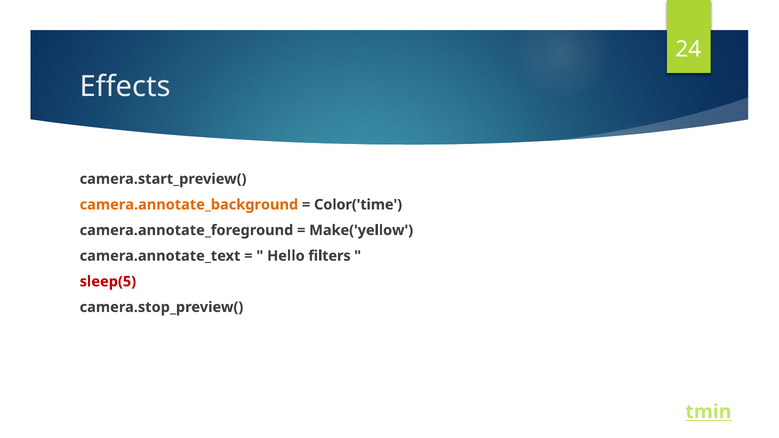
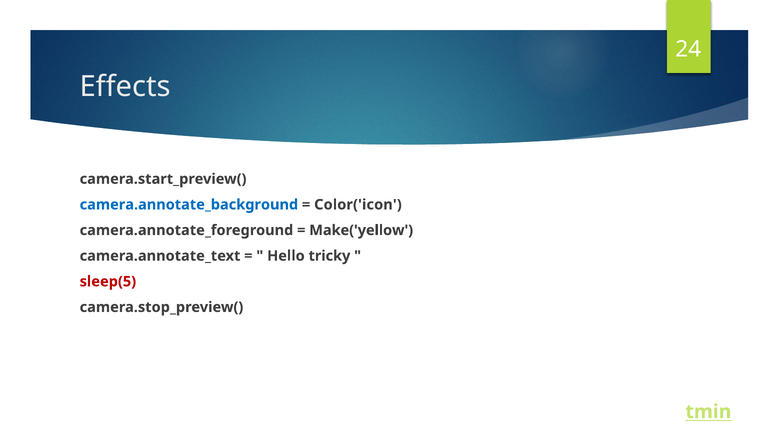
camera.annotate_background colour: orange -> blue
Color('time: Color('time -> Color('icon
filters: filters -> tricky
